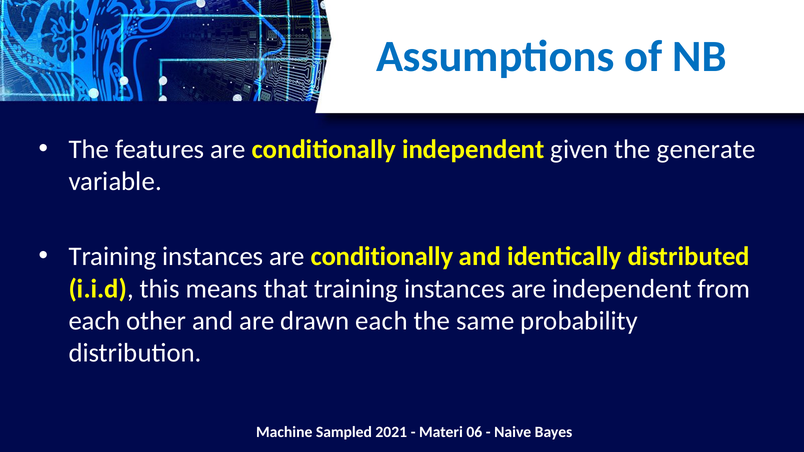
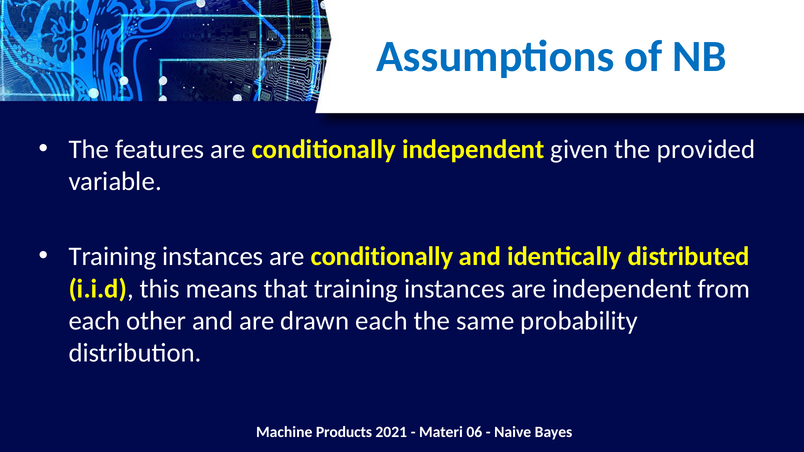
generate: generate -> provided
Sampled: Sampled -> Products
